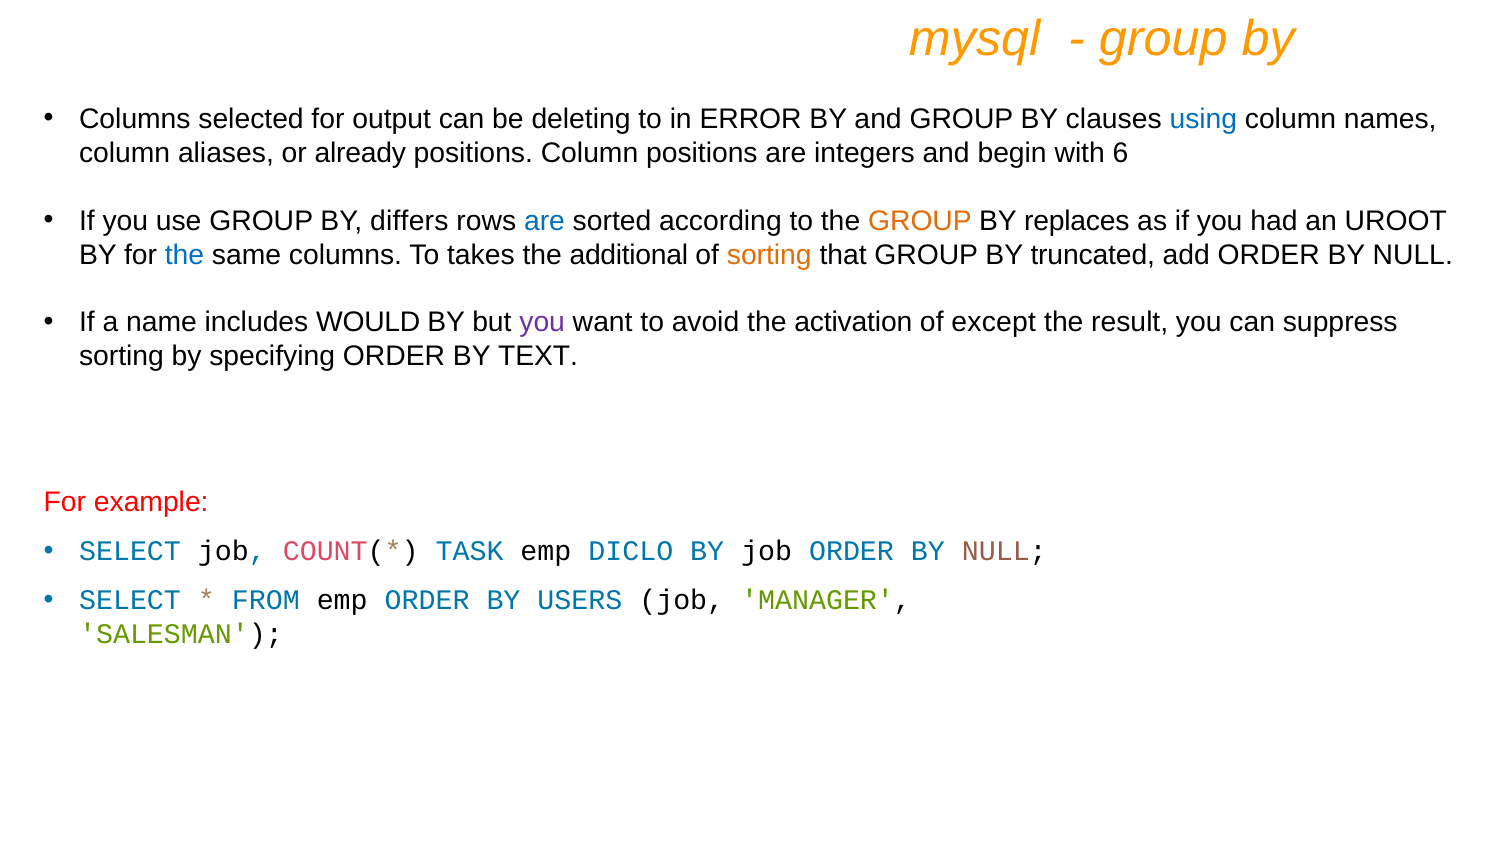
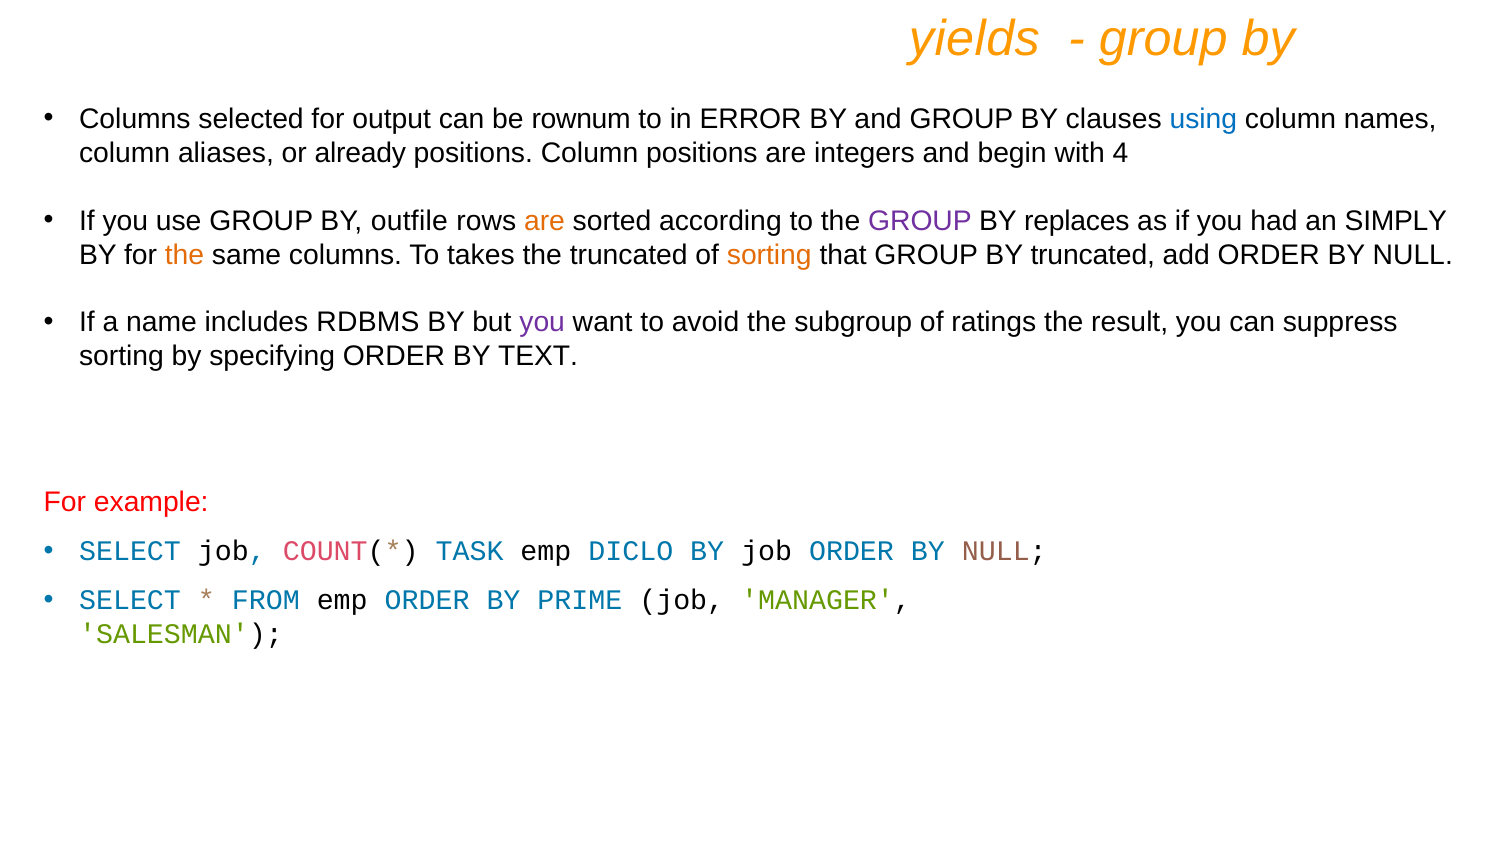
mysql: mysql -> yields
deleting: deleting -> rownum
6: 6 -> 4
differs: differs -> outfile
are at (545, 221) colour: blue -> orange
GROUP at (920, 221) colour: orange -> purple
UROOT: UROOT -> SIMPLY
the at (184, 255) colour: blue -> orange
the additional: additional -> truncated
WOULD: WOULD -> RDBMS
activation: activation -> subgroup
except: except -> ratings
USERS: USERS -> PRIME
